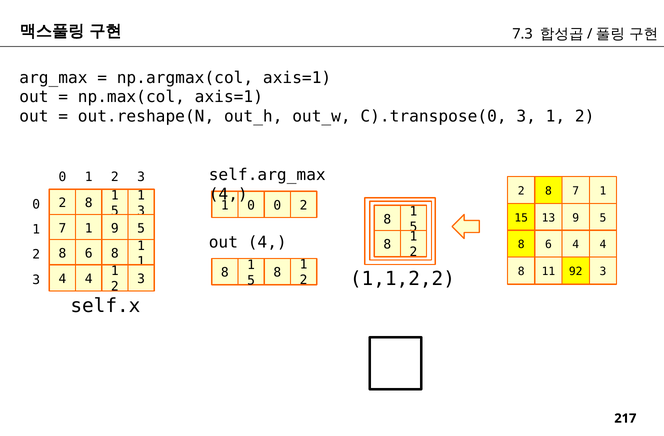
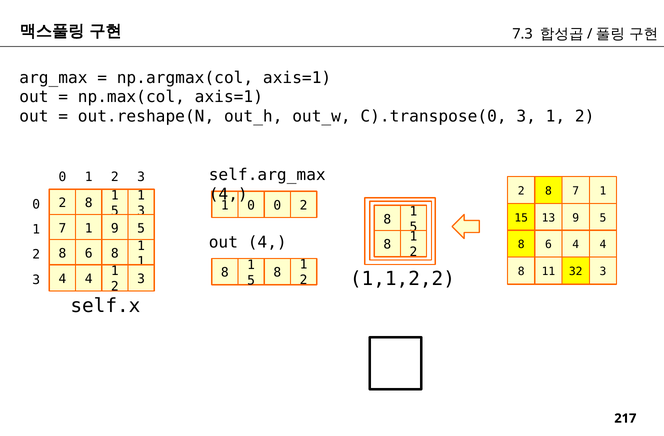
92: 92 -> 32
